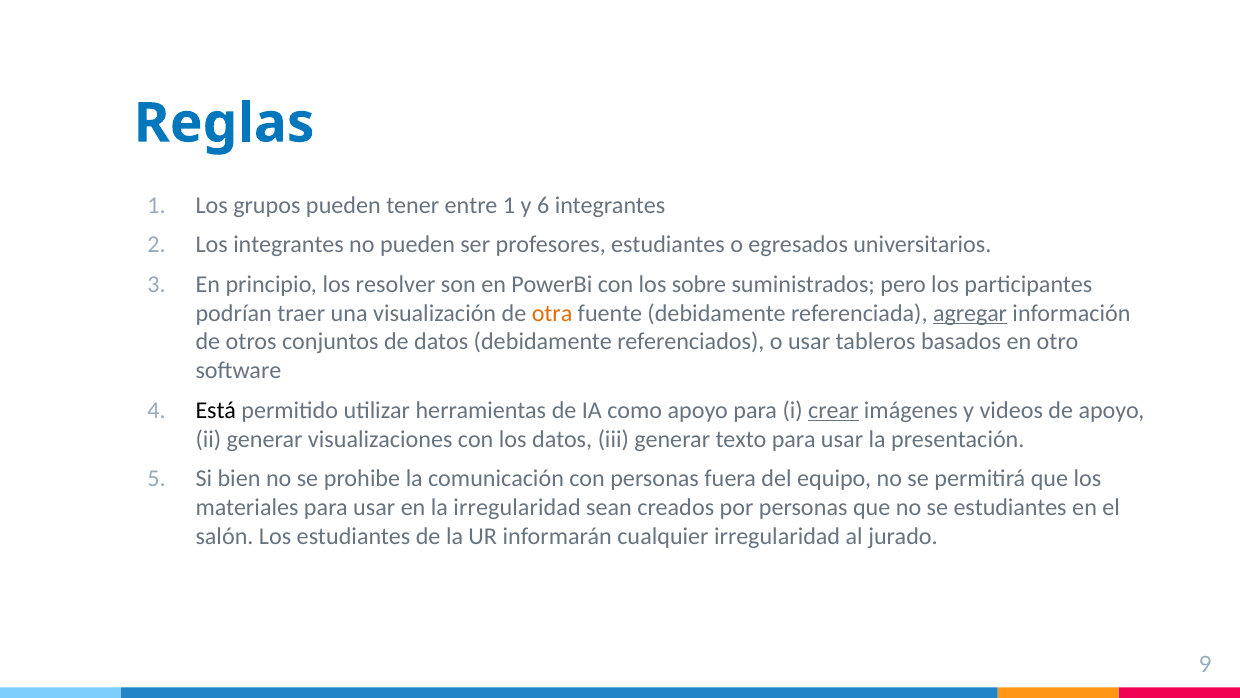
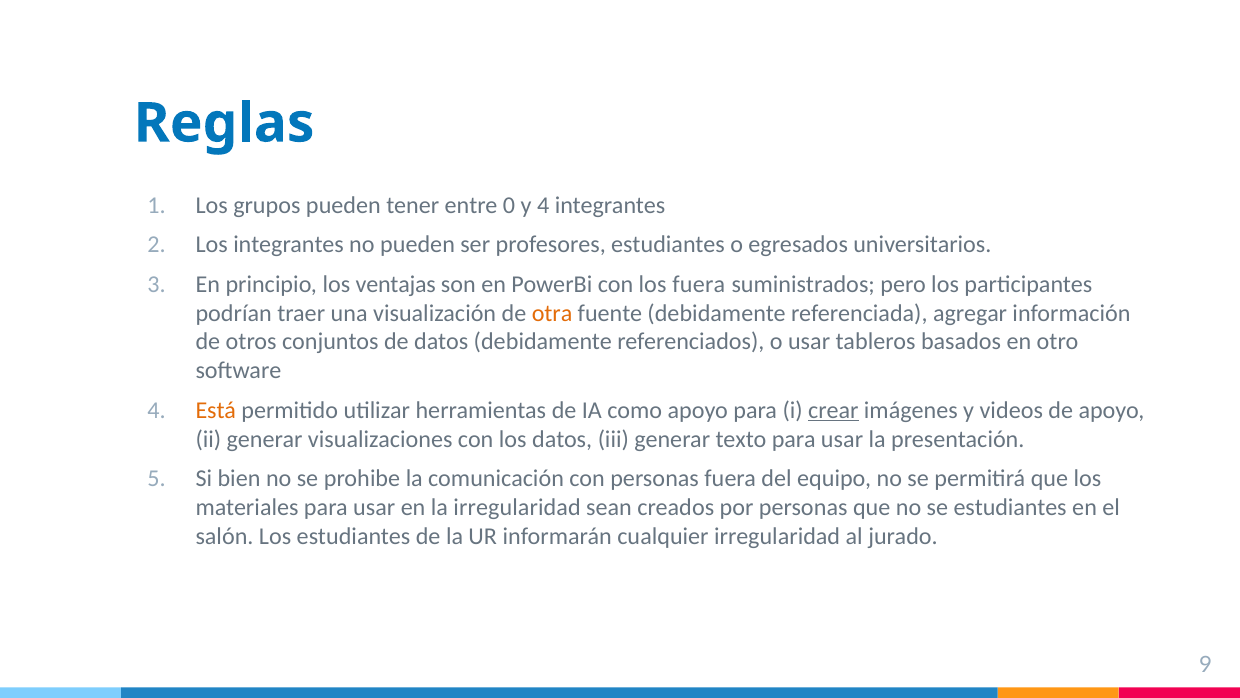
entre 1: 1 -> 0
y 6: 6 -> 4
resolver: resolver -> ventajas
los sobre: sobre -> fuera
agregar underline: present -> none
Está colour: black -> orange
